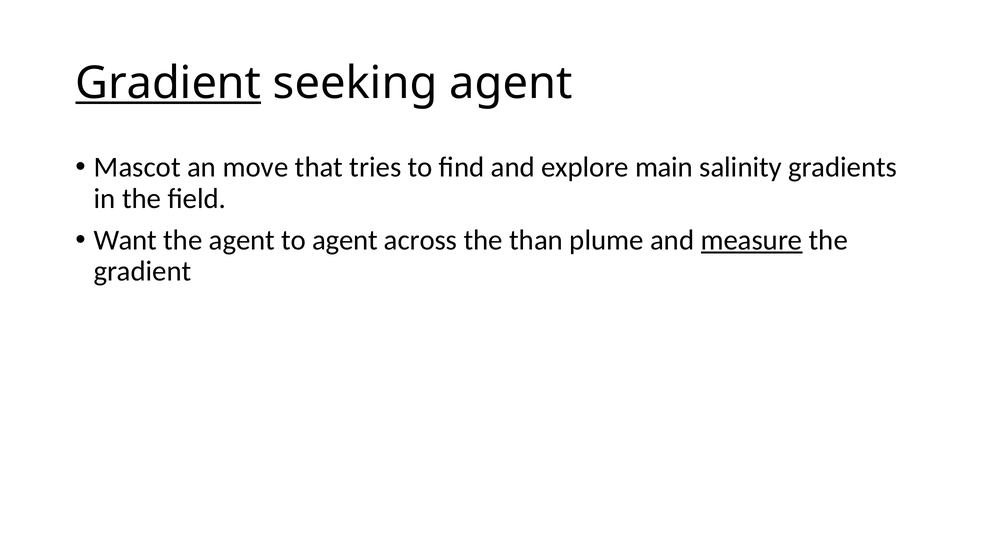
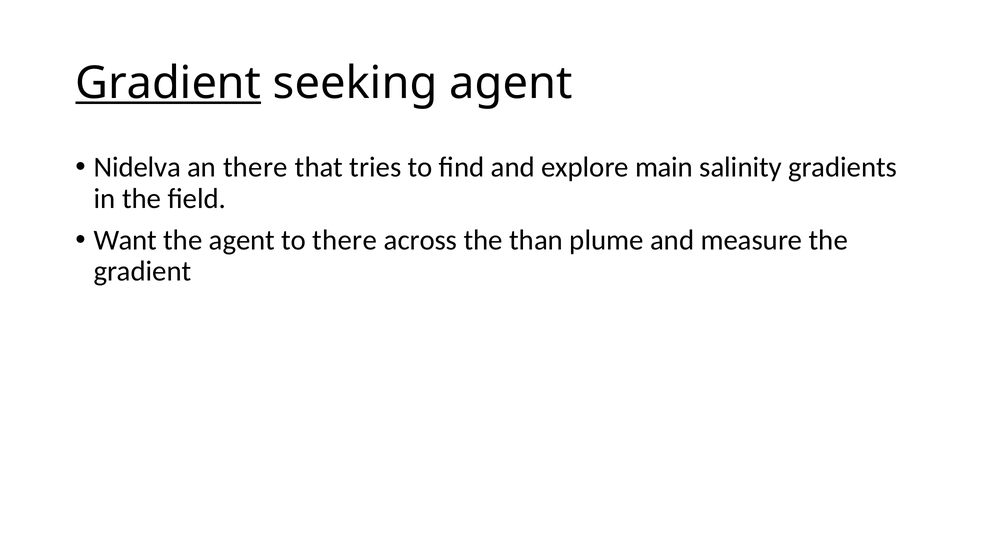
Mascot: Mascot -> Nidelva
an move: move -> there
to agent: agent -> there
measure underline: present -> none
